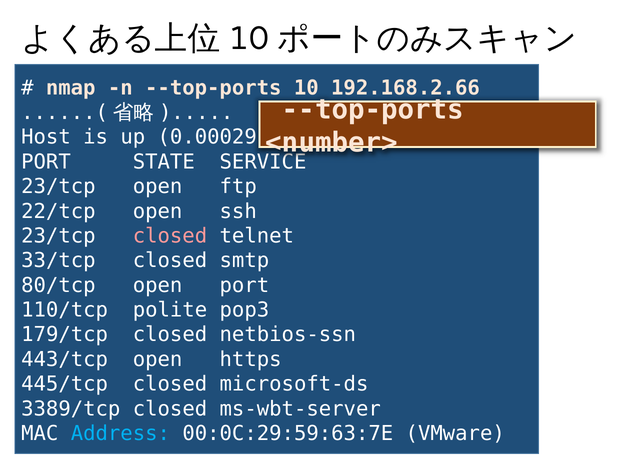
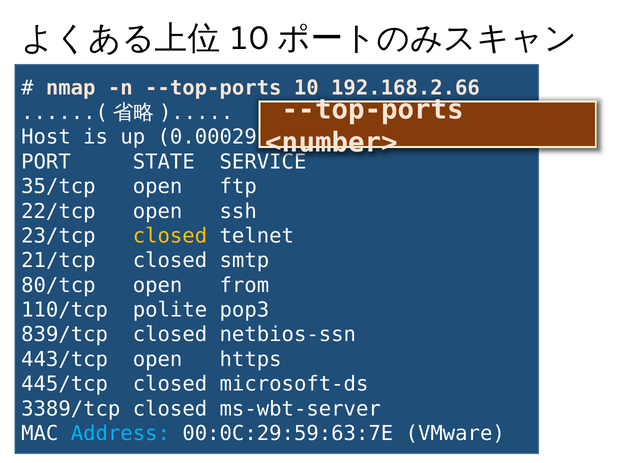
23/tcp at (58, 187): 23/tcp -> 35/tcp
closed at (170, 236) colour: pink -> yellow
33/tcp: 33/tcp -> 21/tcp
open port: port -> from
179/tcp: 179/tcp -> 839/tcp
